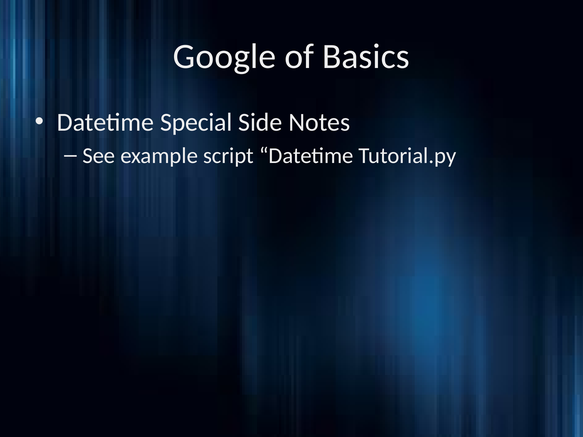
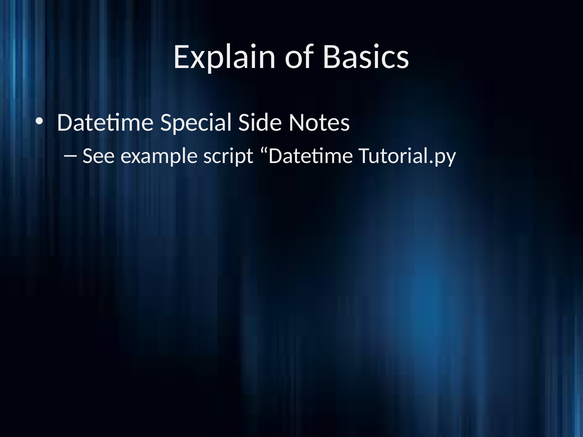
Google: Google -> Explain
